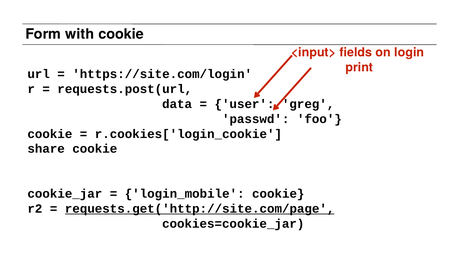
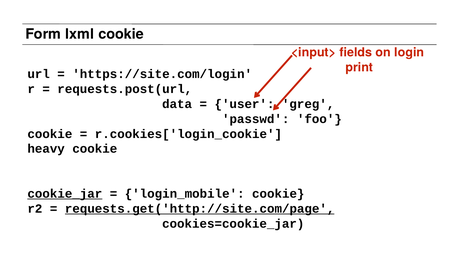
with: with -> lxml
share: share -> heavy
cookie_jar underline: none -> present
